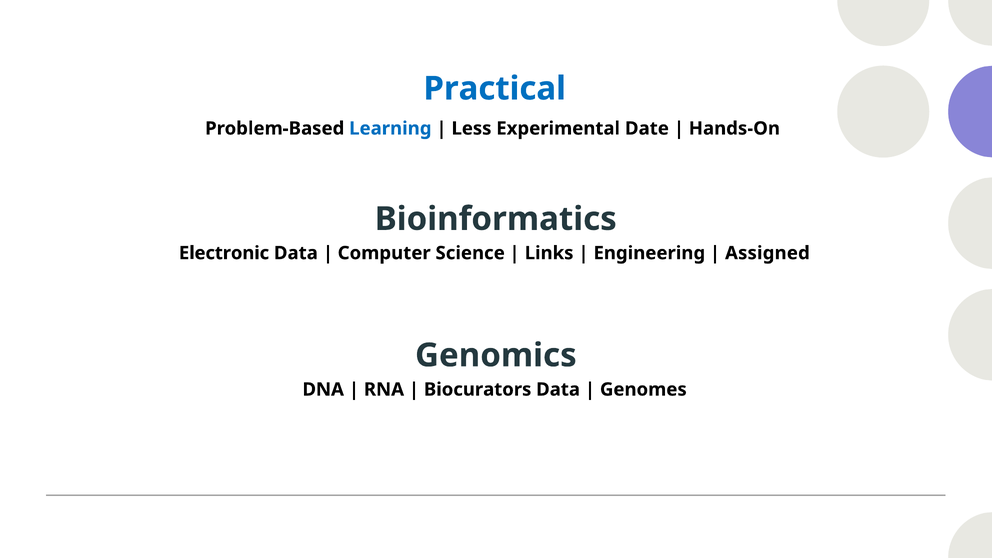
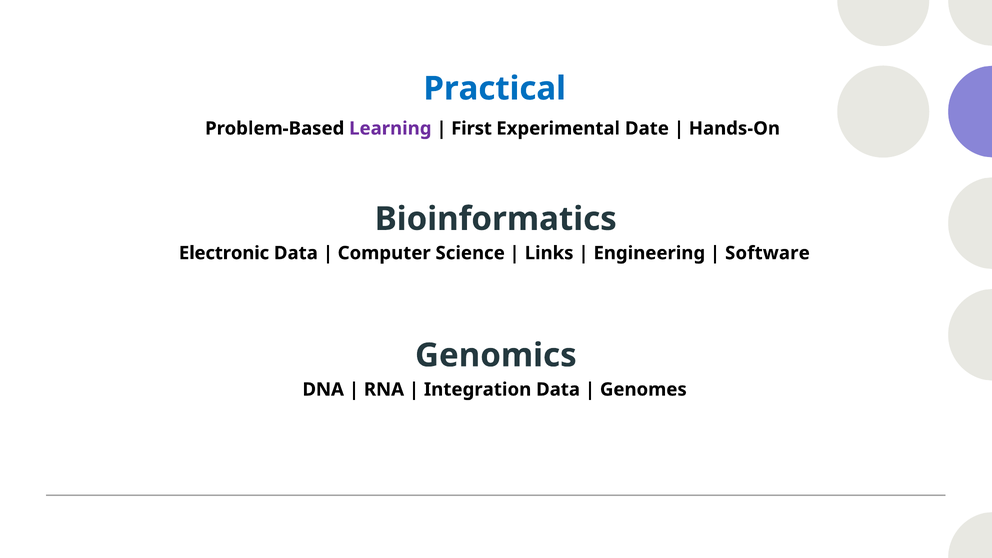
Learning colour: blue -> purple
Less: Less -> First
Assigned: Assigned -> Software
Biocurators: Biocurators -> Integration
